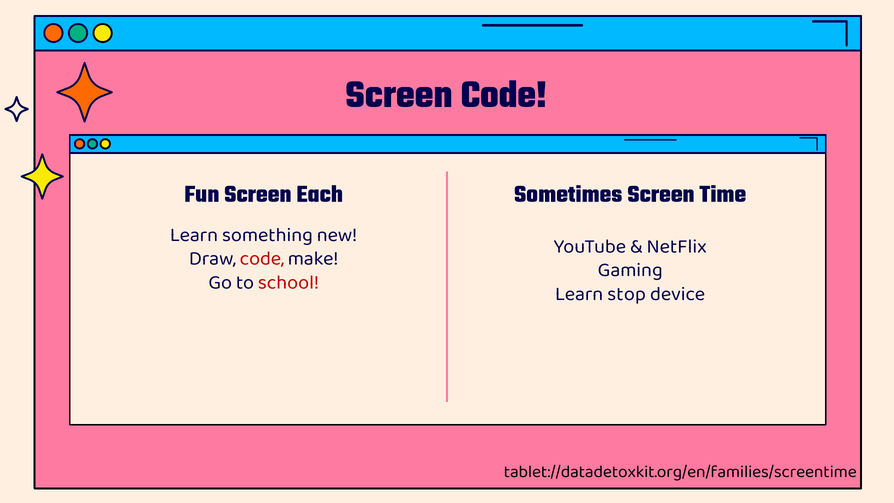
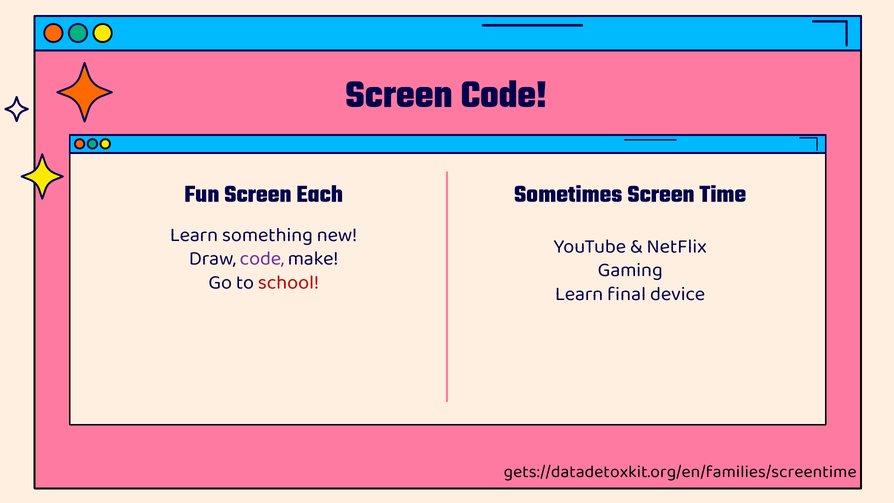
code at (262, 258) colour: red -> purple
stop: stop -> final
tablet://datadetoxkit.org/en/families/screentime: tablet://datadetoxkit.org/en/families/screentime -> gets://datadetoxkit.org/en/families/screentime
